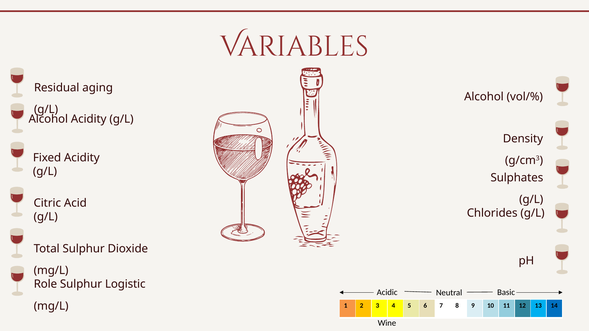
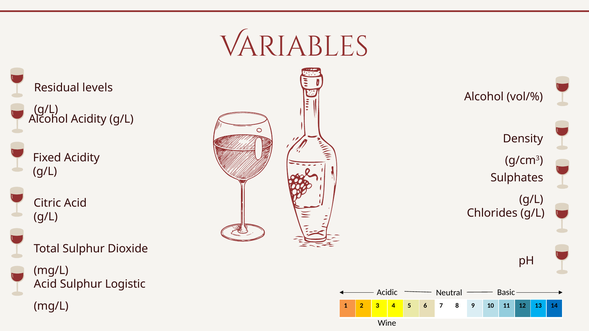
aging: aging -> levels
Role at (45, 284): Role -> Acid
